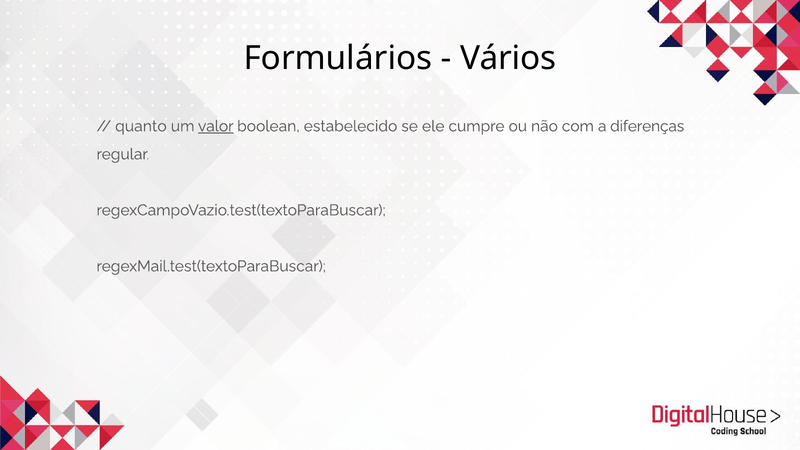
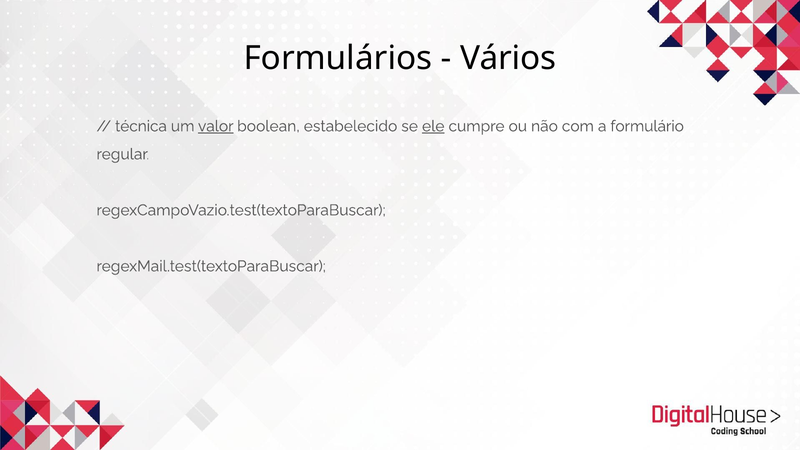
quanto: quanto -> técnica
ele underline: none -> present
diferenças: diferenças -> formulário
